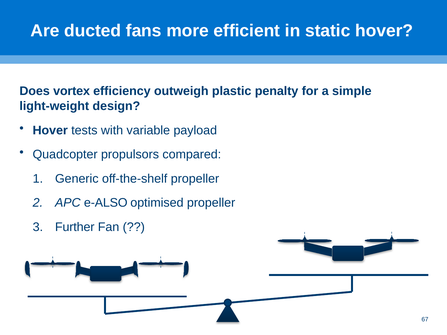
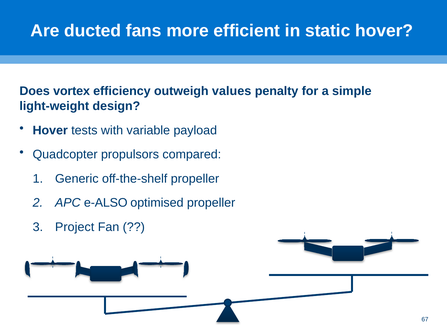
plastic: plastic -> values
Further: Further -> Project
